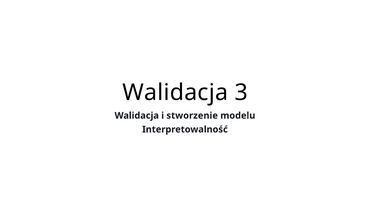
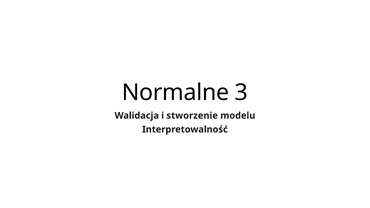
Walidacja at (175, 92): Walidacja -> Normalne
